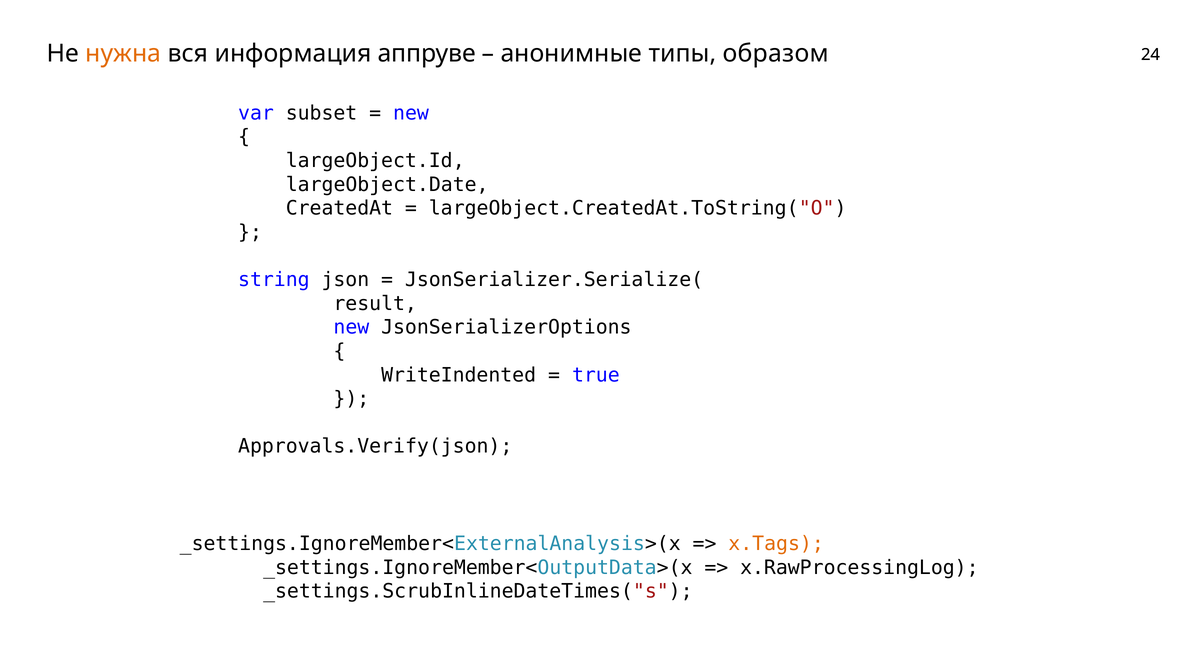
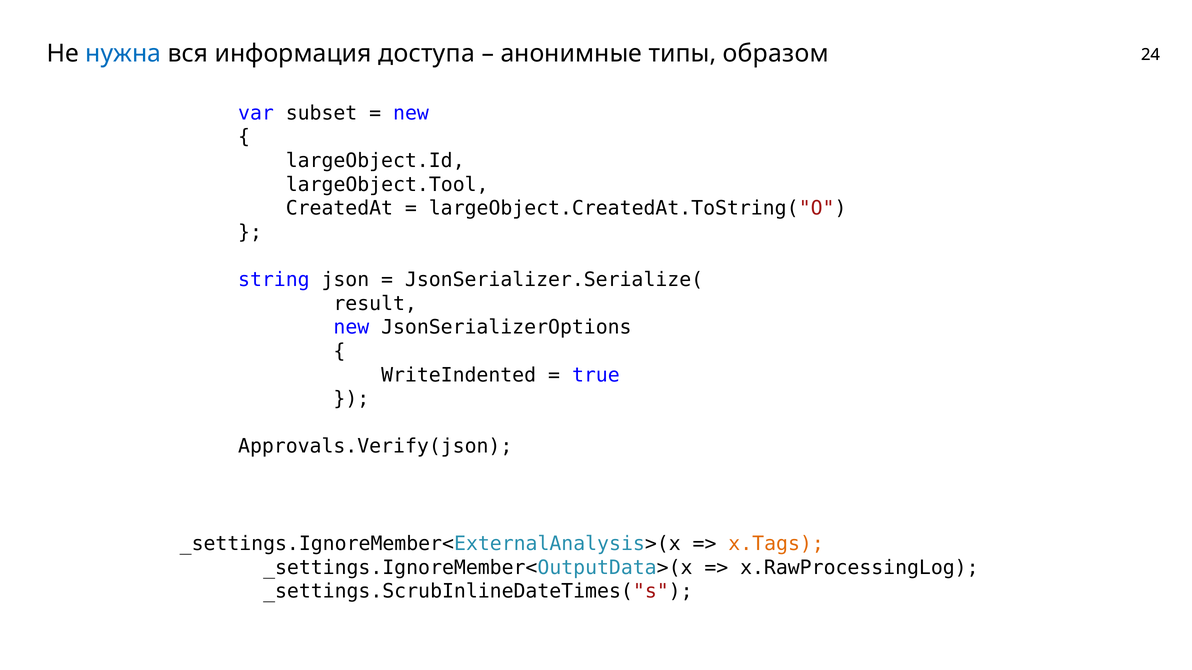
нужна colour: orange -> blue
аппруве: аппруве -> доступа
largeObject.Date: largeObject.Date -> largeObject.Tool
